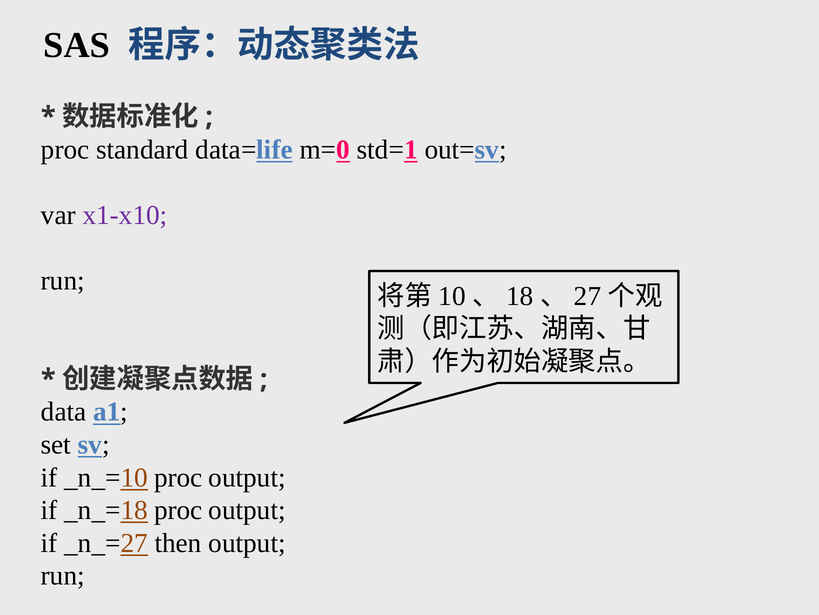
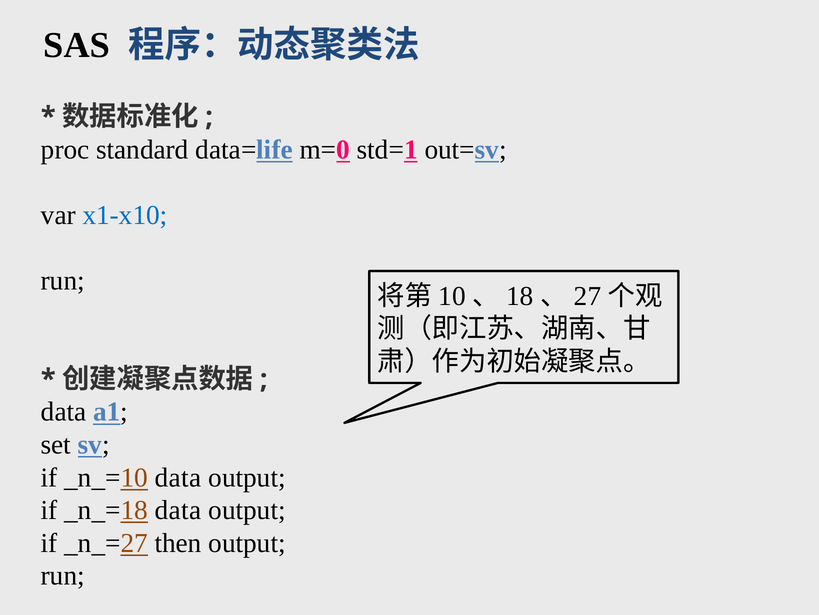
x1-x10 colour: purple -> blue
_n_=10 proc: proc -> data
_n_=18 proc: proc -> data
